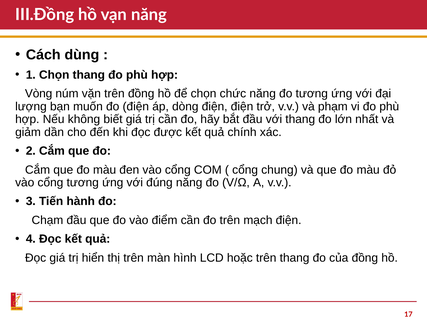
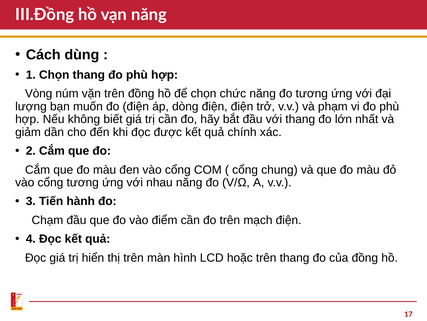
đúng: đúng -> nhau
